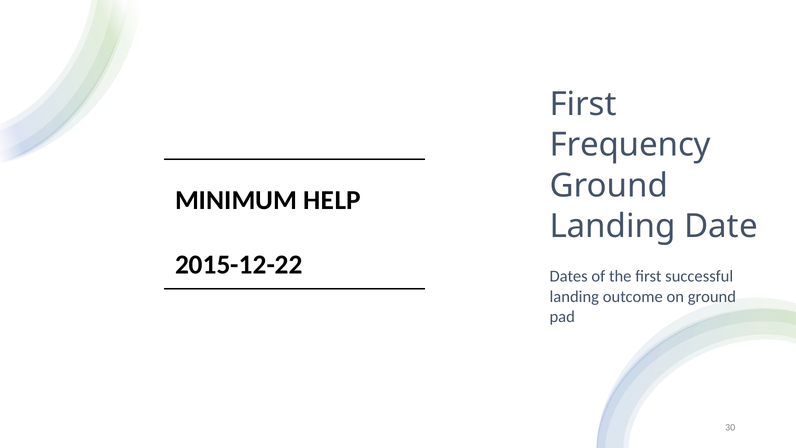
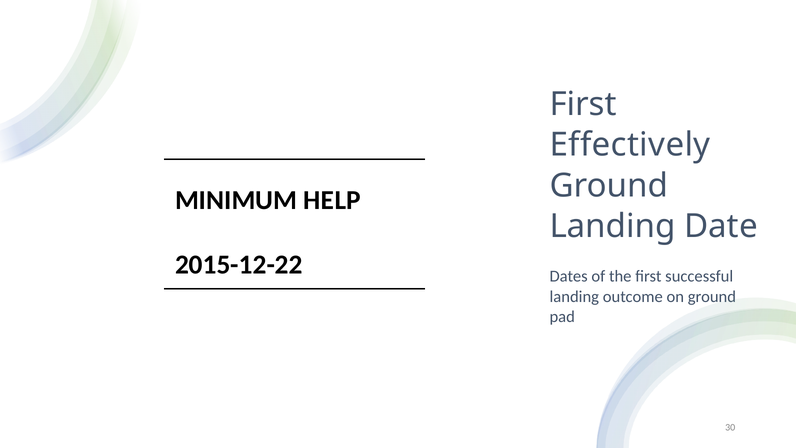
Frequency: Frequency -> Effectively
